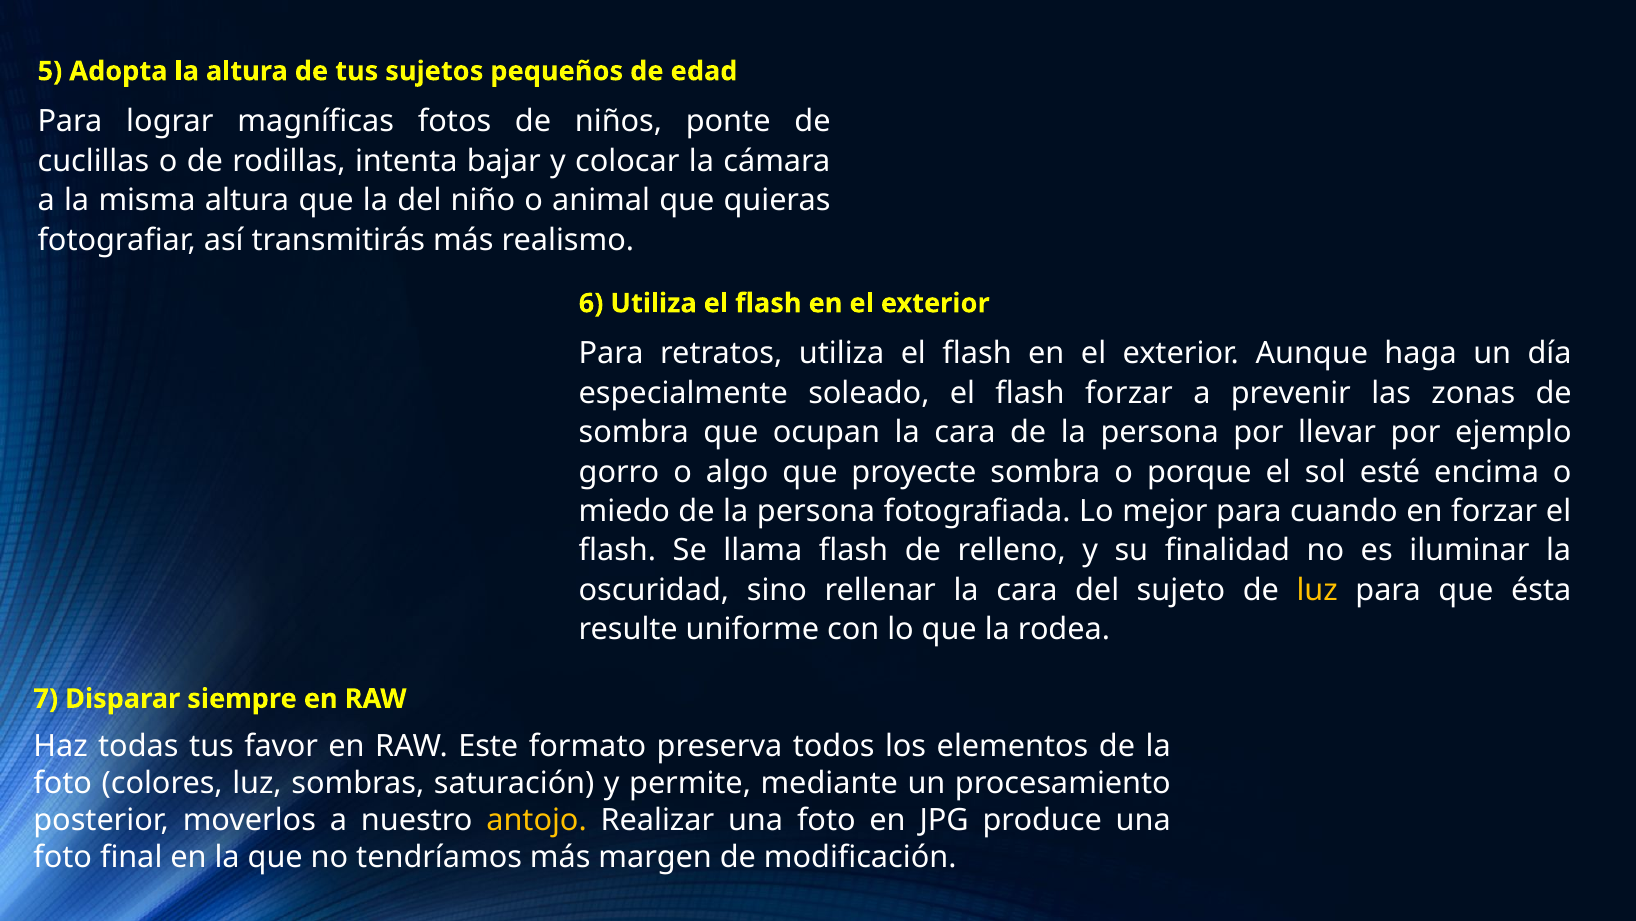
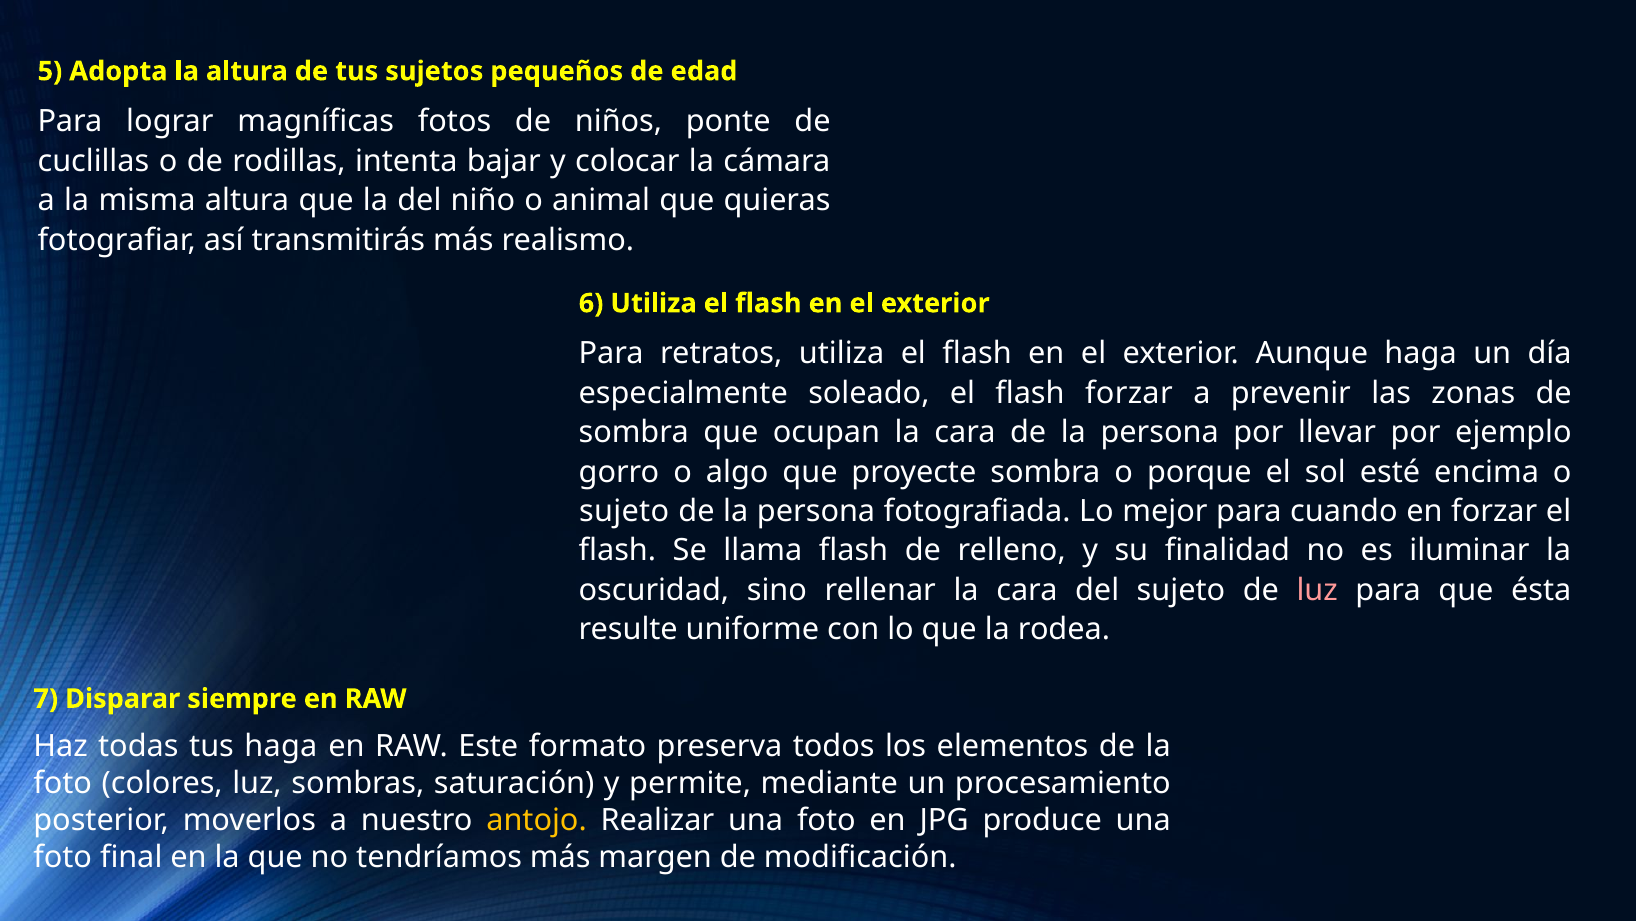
miedo at (624, 511): miedo -> sujeto
luz at (1317, 590) colour: yellow -> pink
tus favor: favor -> haga
